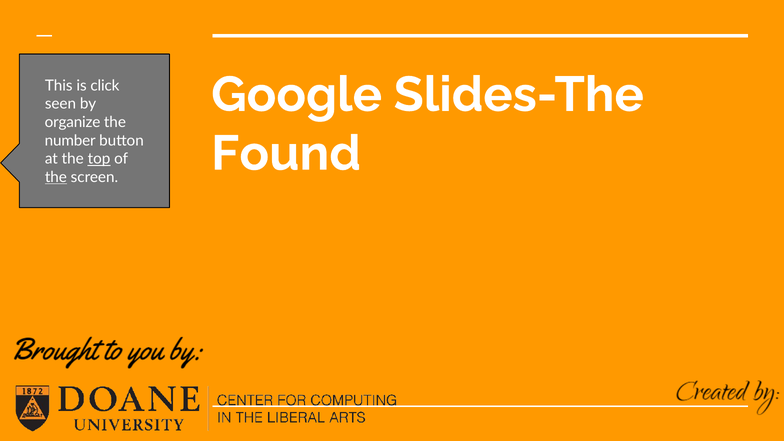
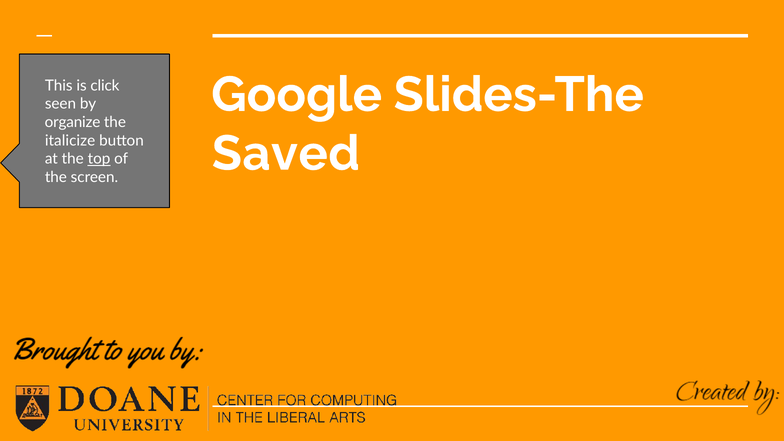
Found: Found -> Saved
number: number -> italicize
the at (56, 177) underline: present -> none
